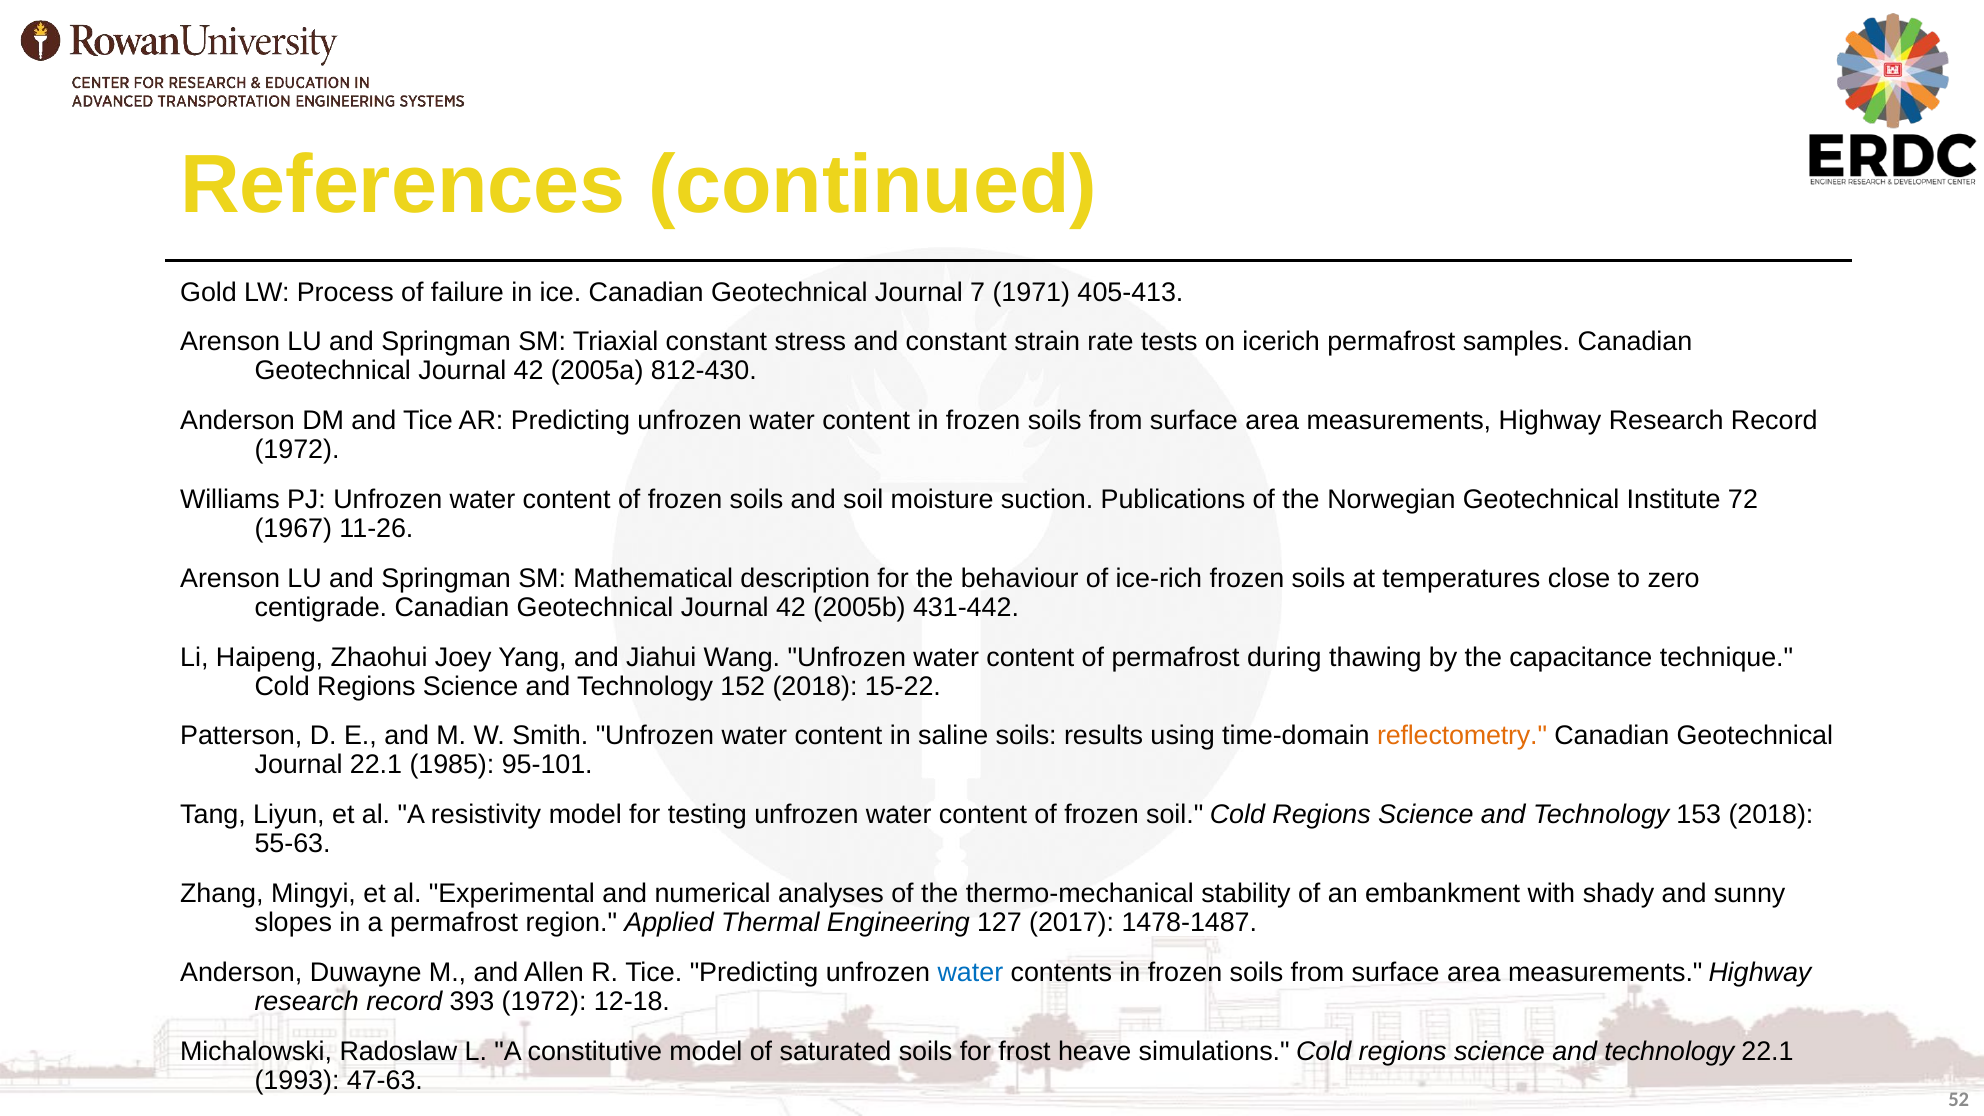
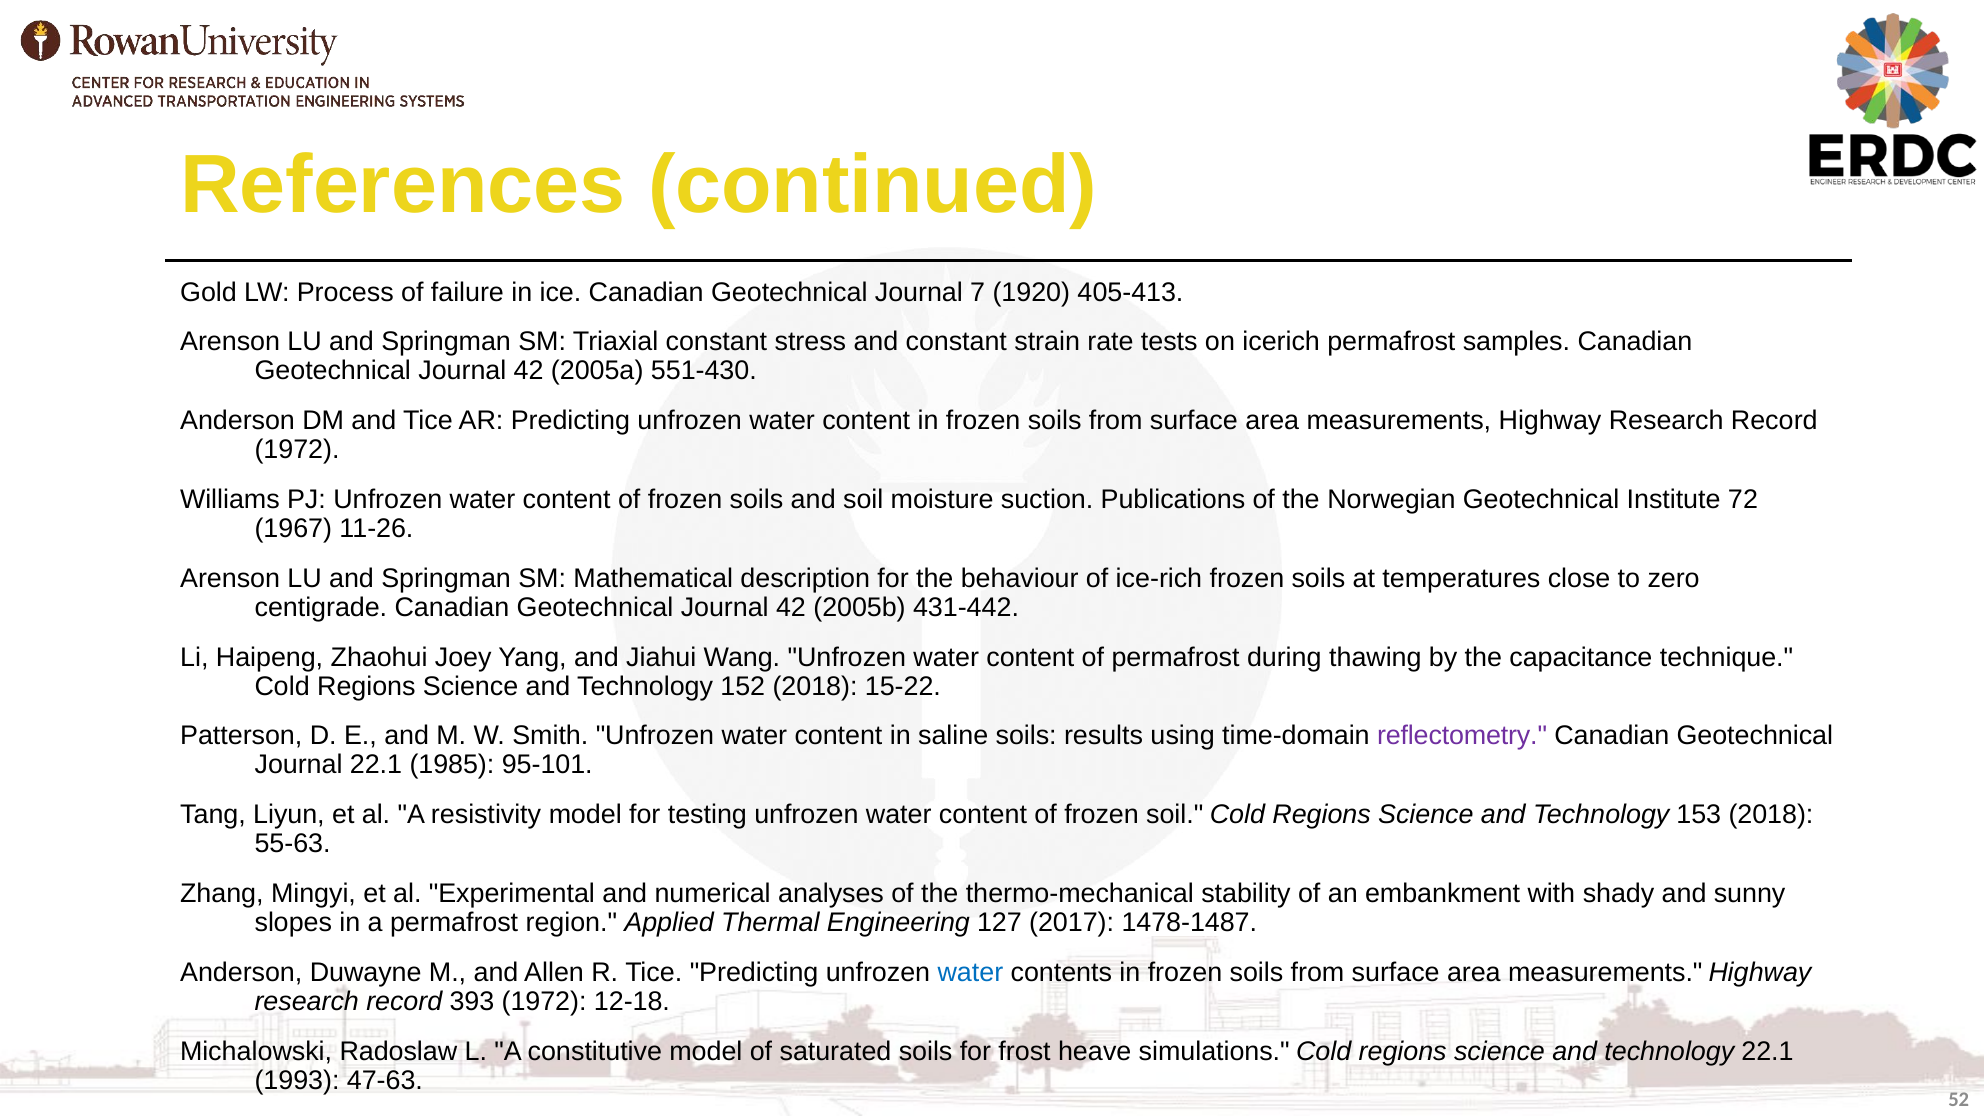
1971: 1971 -> 1920
812-430: 812-430 -> 551-430
reflectometry colour: orange -> purple
